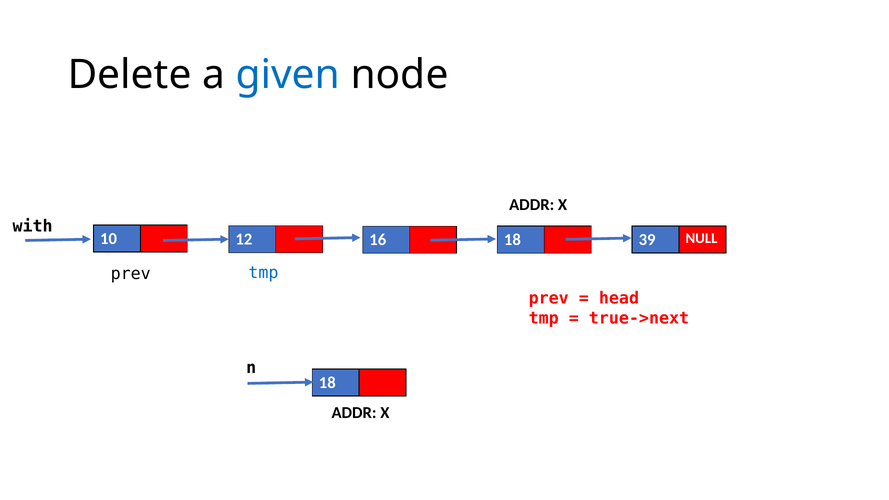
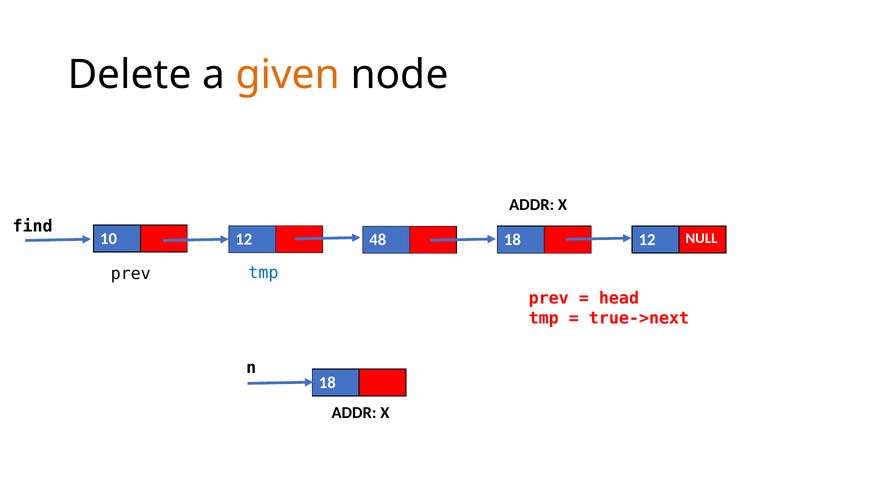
given colour: blue -> orange
with: with -> find
16: 16 -> 48
18 39: 39 -> 12
